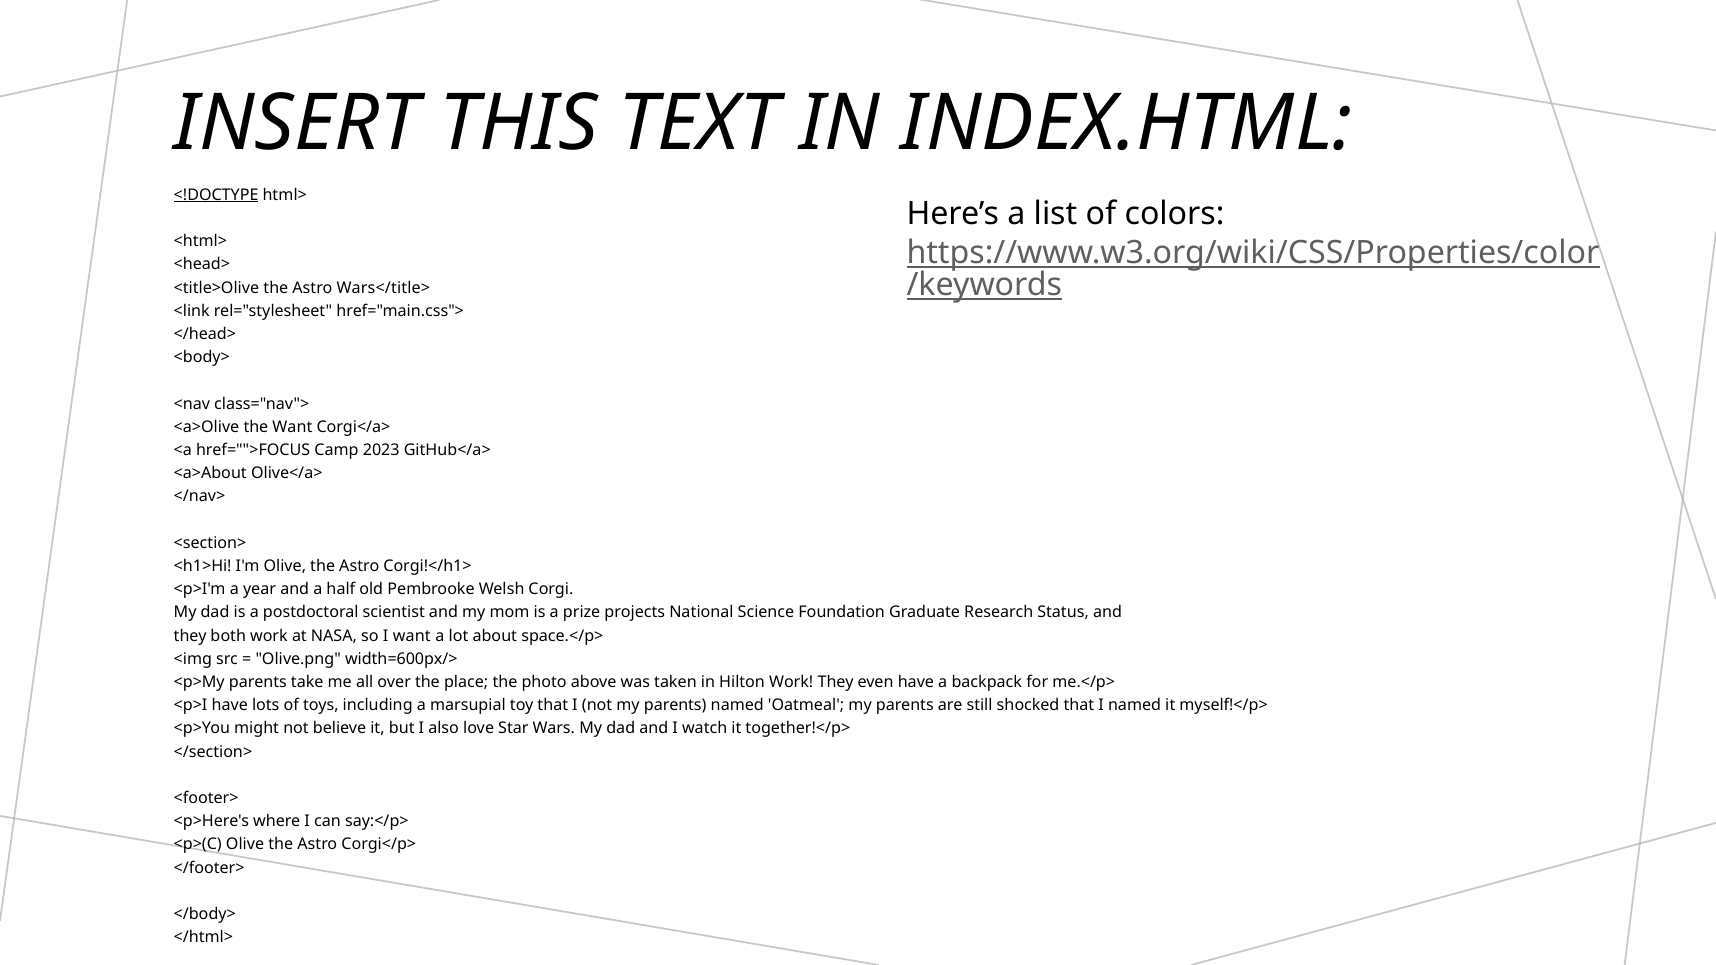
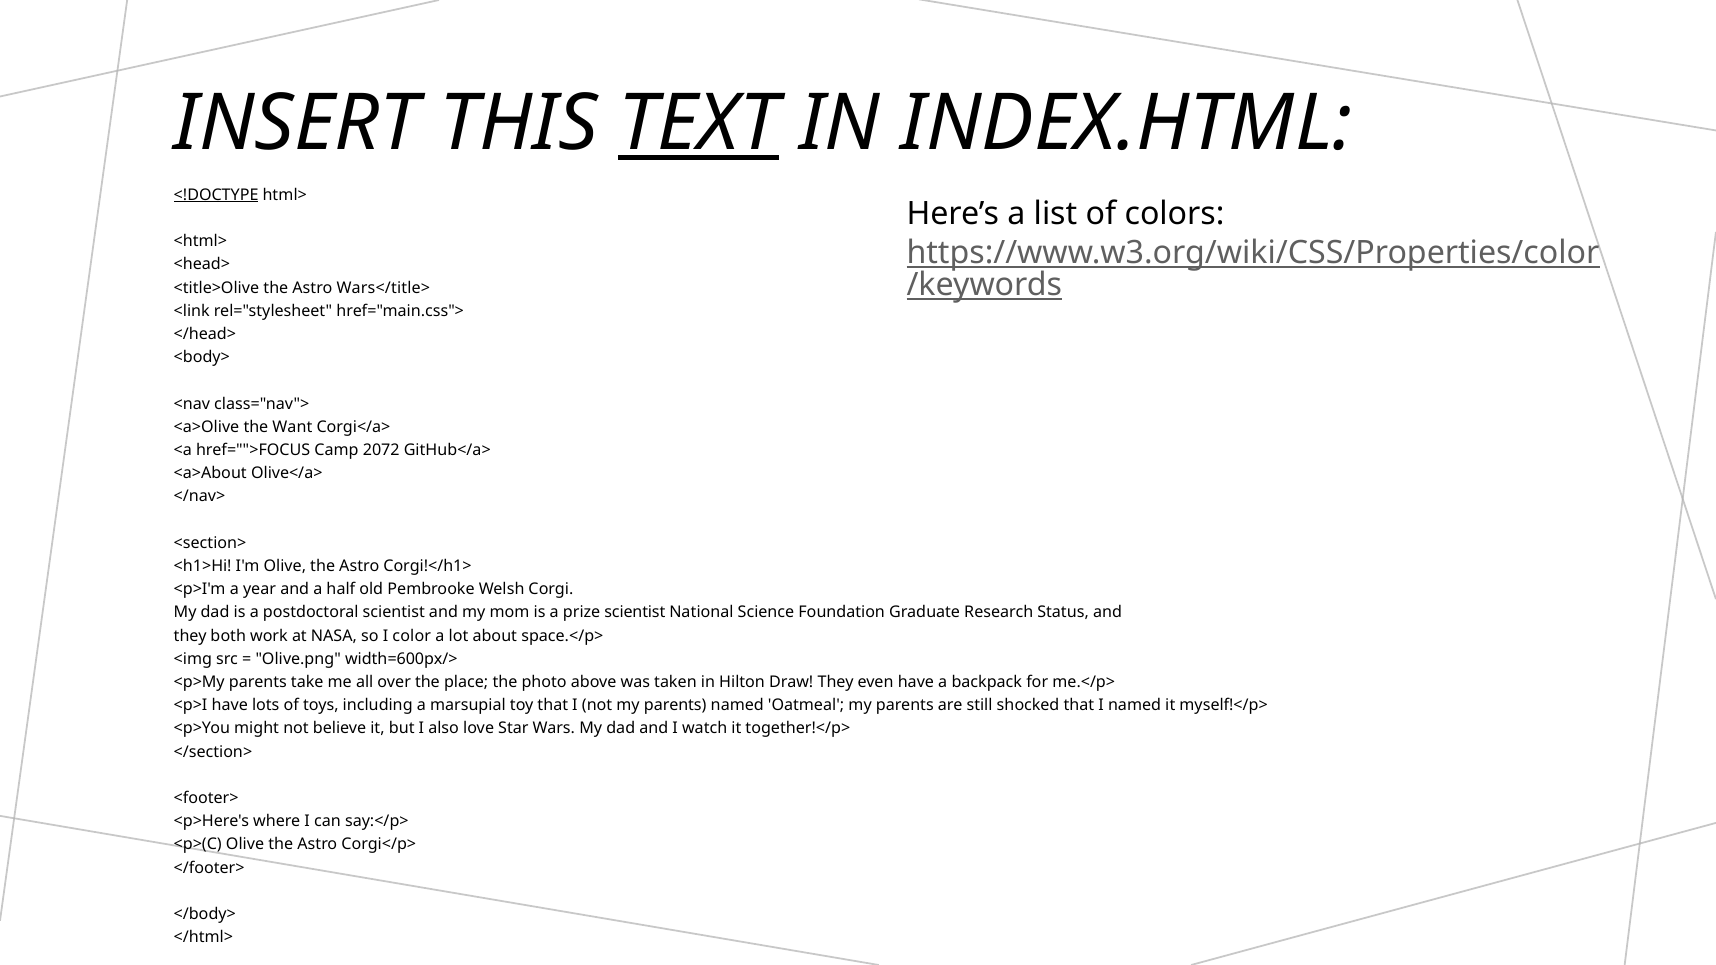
TEXT underline: none -> present
2023: 2023 -> 2072
prize projects: projects -> scientist
I want: want -> color
Hilton Work: Work -> Draw
